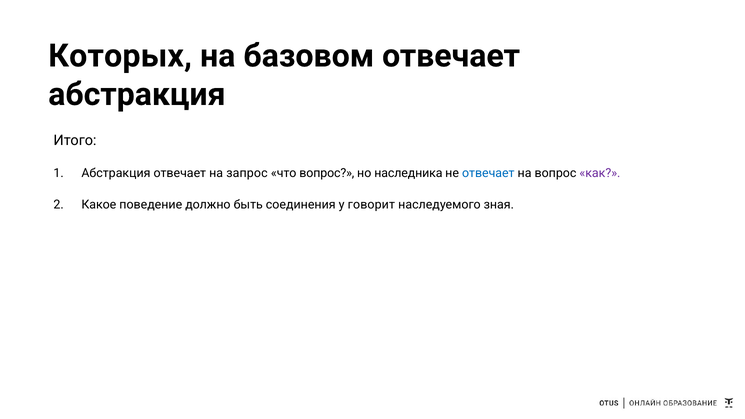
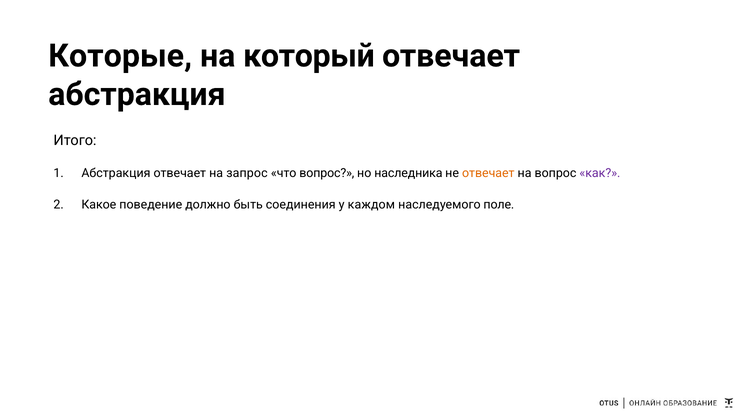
Которых: Которых -> Которые
базовом: базовом -> который
отвечает at (488, 173) colour: blue -> orange
говорит: говорит -> каждом
зная: зная -> поле
